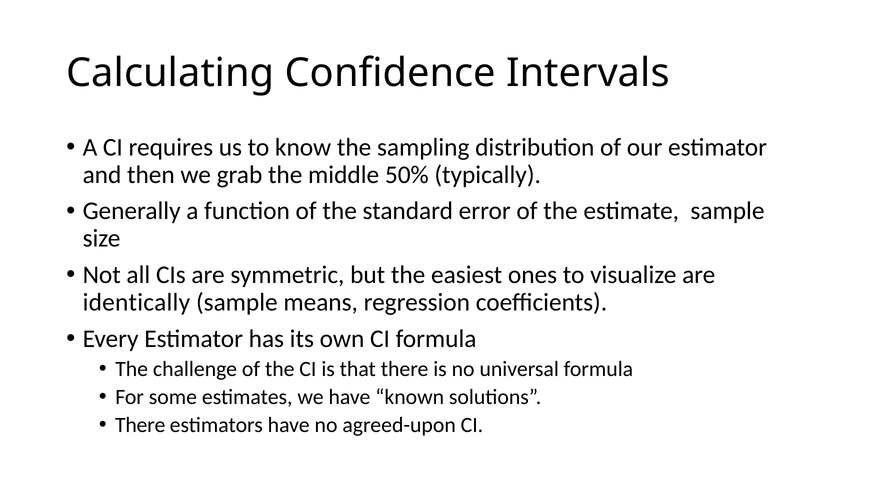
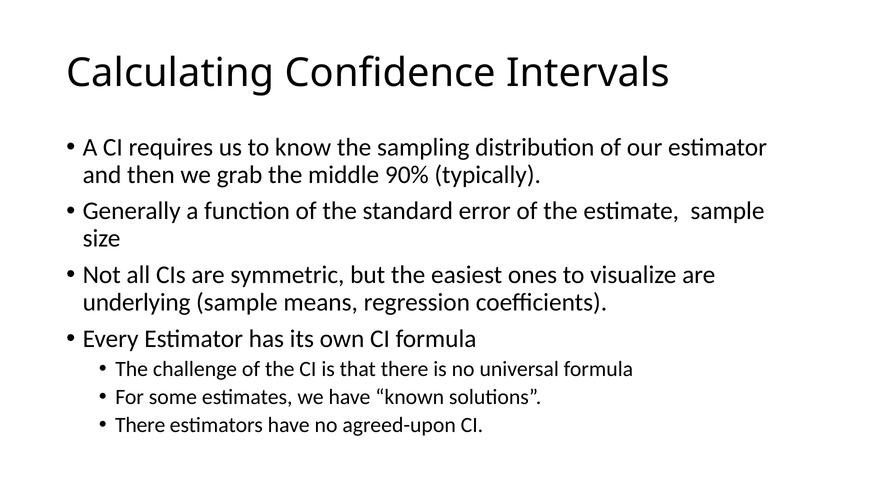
50%: 50% -> 90%
identically: identically -> underlying
